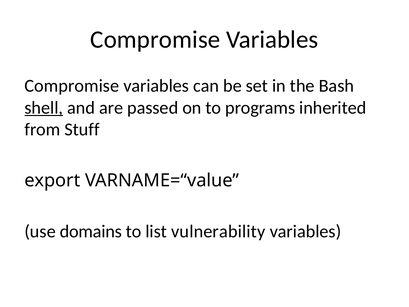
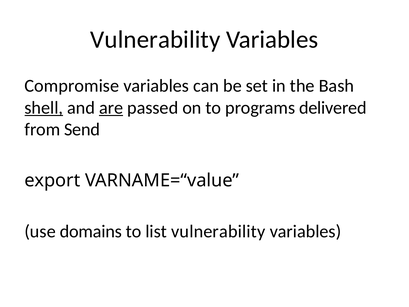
Compromise at (155, 40): Compromise -> Vulnerability
are underline: none -> present
inherited: inherited -> delivered
Stuff: Stuff -> Send
